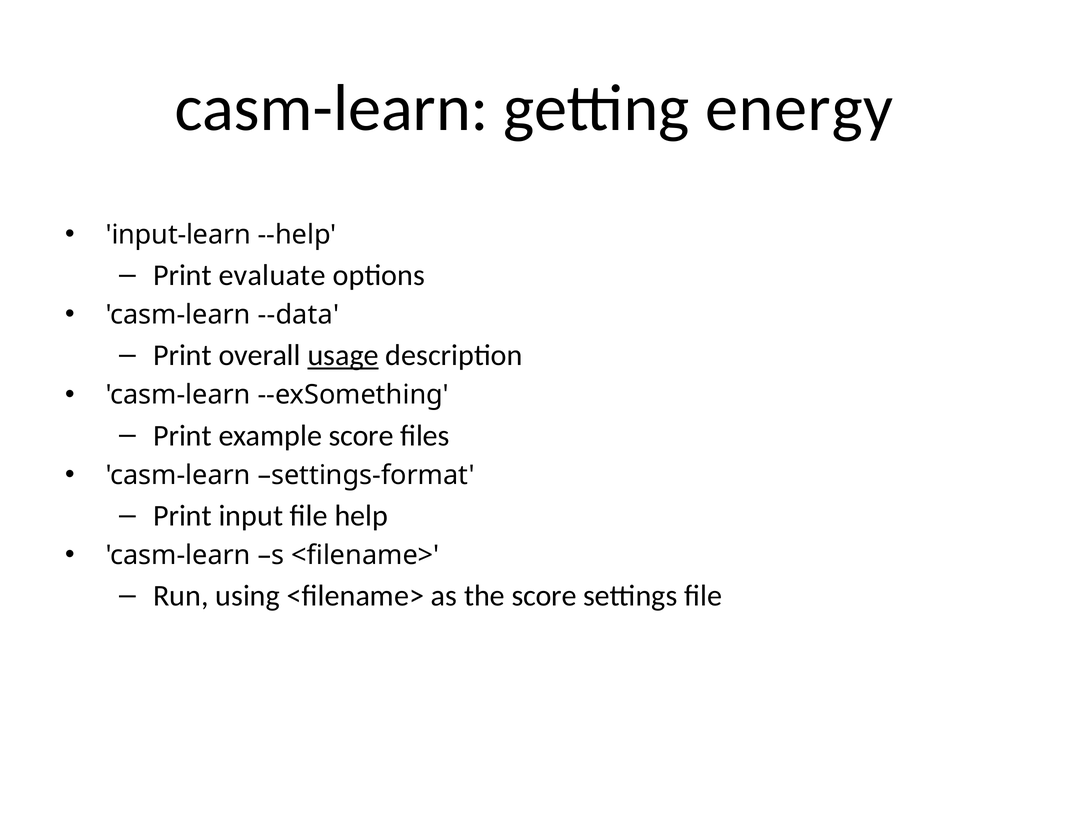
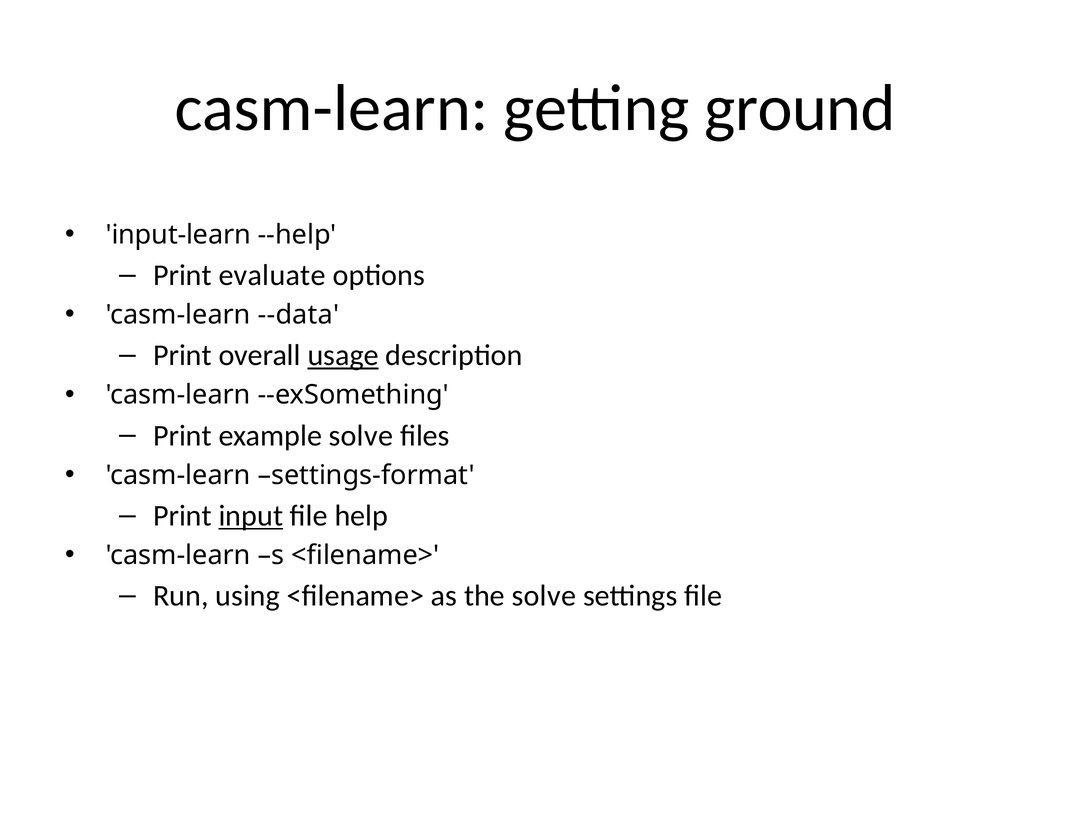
energy: energy -> ground
example score: score -> solve
input underline: none -> present
the score: score -> solve
